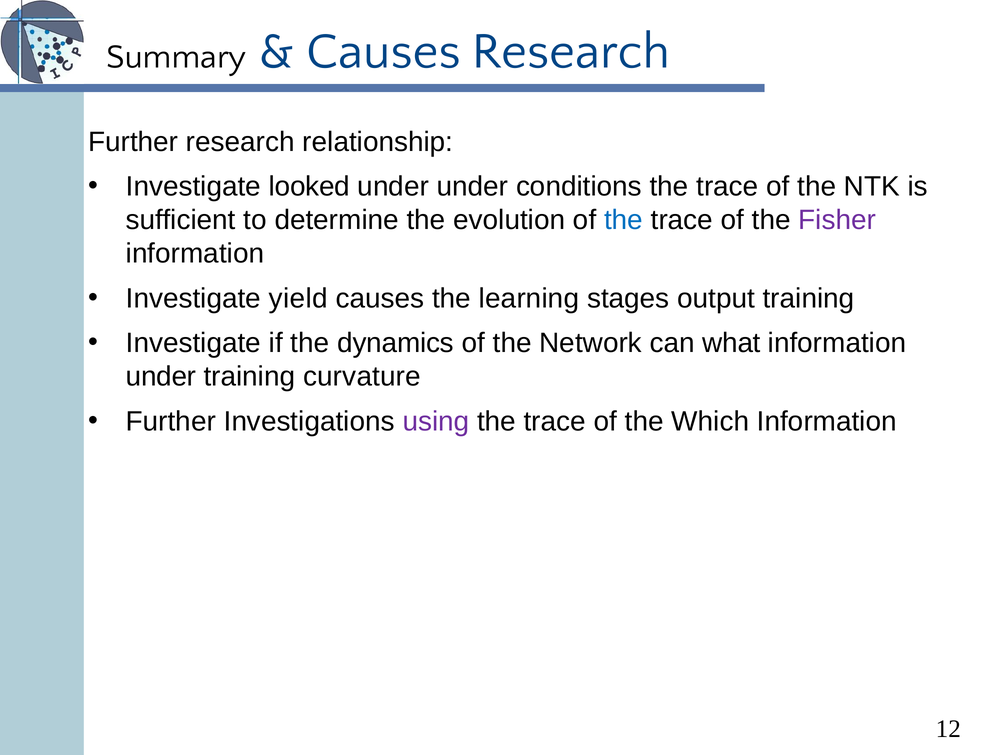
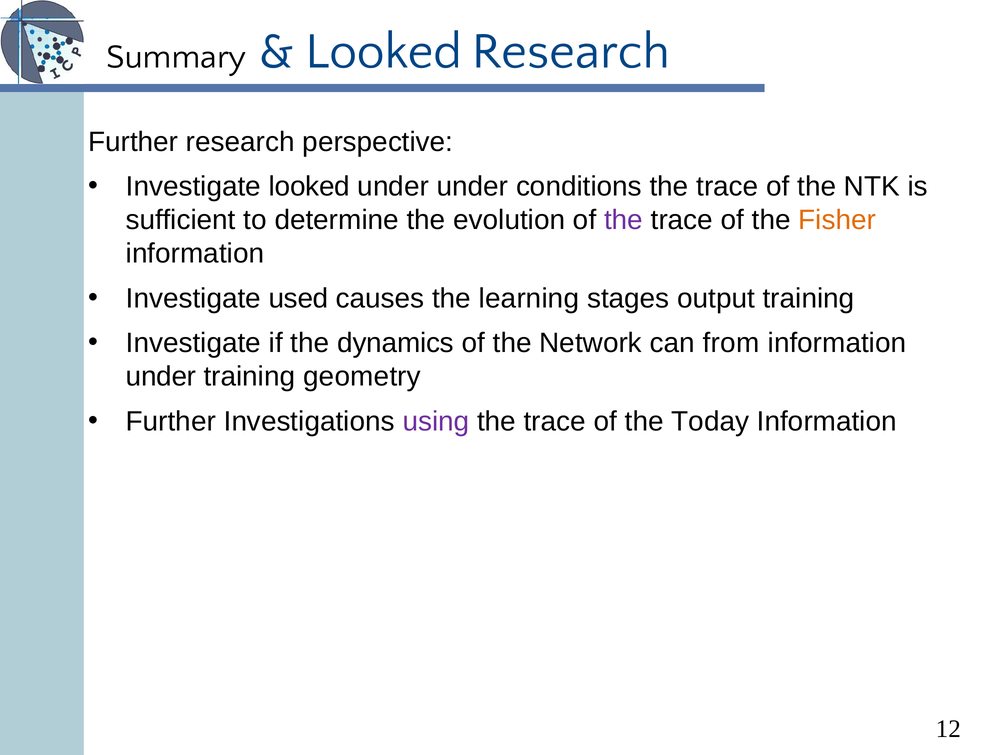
Causes at (384, 51): Causes -> Looked
relationship: relationship -> perspective
the at (624, 220) colour: blue -> purple
Fisher colour: purple -> orange
yield: yield -> used
what: what -> from
curvature: curvature -> geometry
Which: Which -> Today
